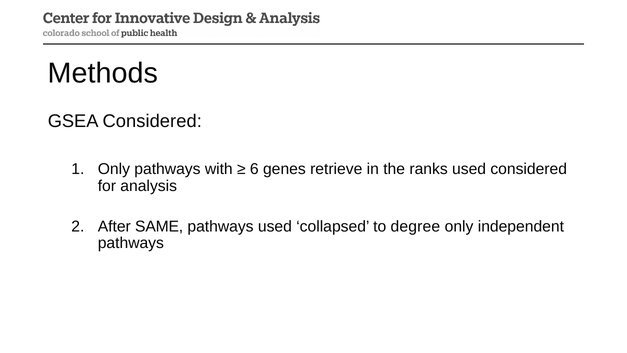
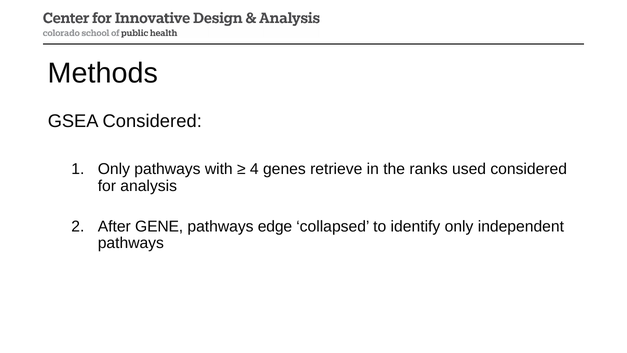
6: 6 -> 4
SAME: SAME -> GENE
pathways used: used -> edge
degree: degree -> identify
